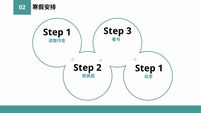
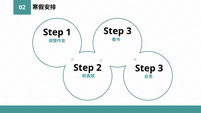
2 Step 1: 1 -> 3
